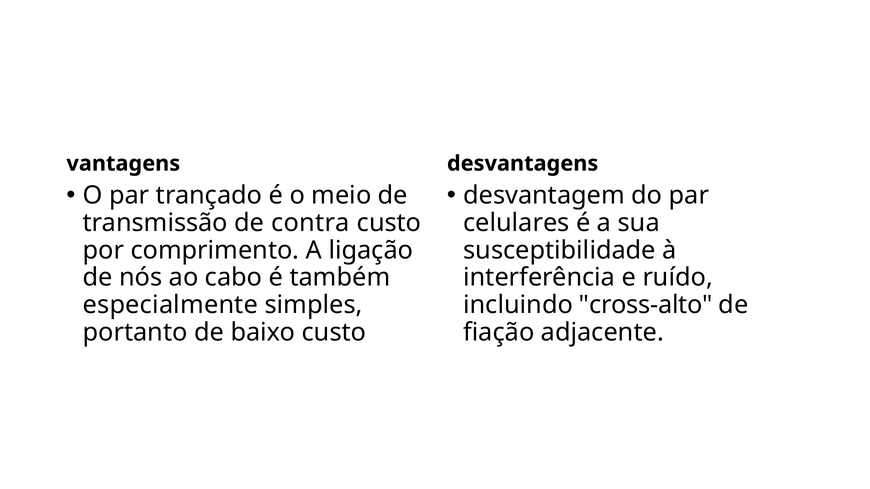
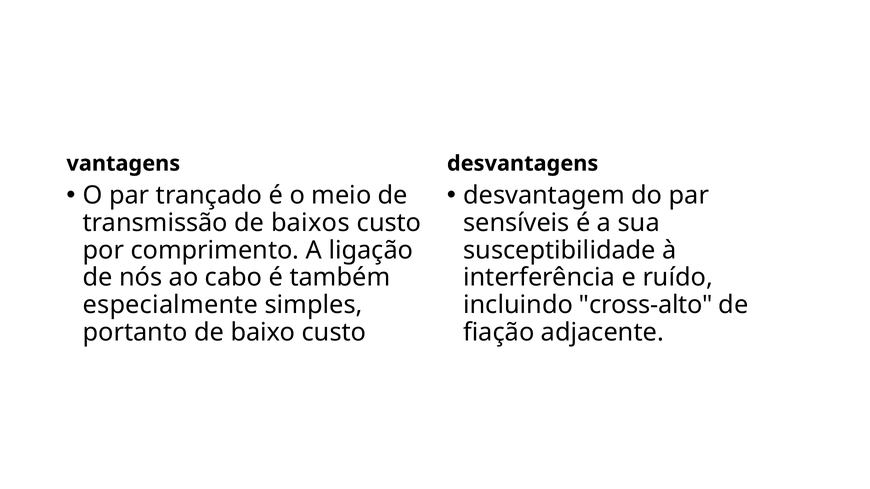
contra: contra -> baixos
celulares: celulares -> sensíveis
